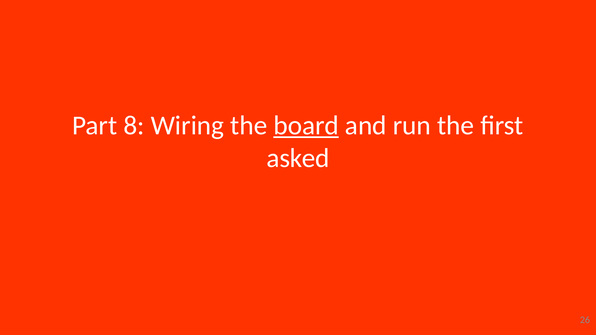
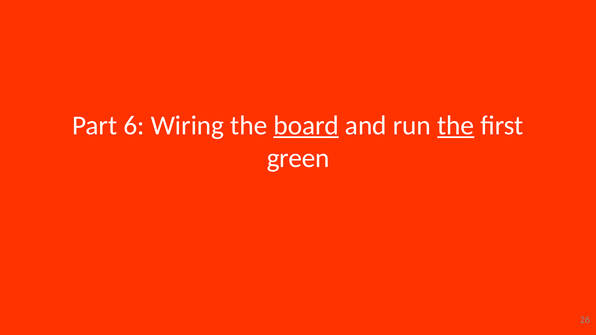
8: 8 -> 6
the at (456, 126) underline: none -> present
asked: asked -> green
